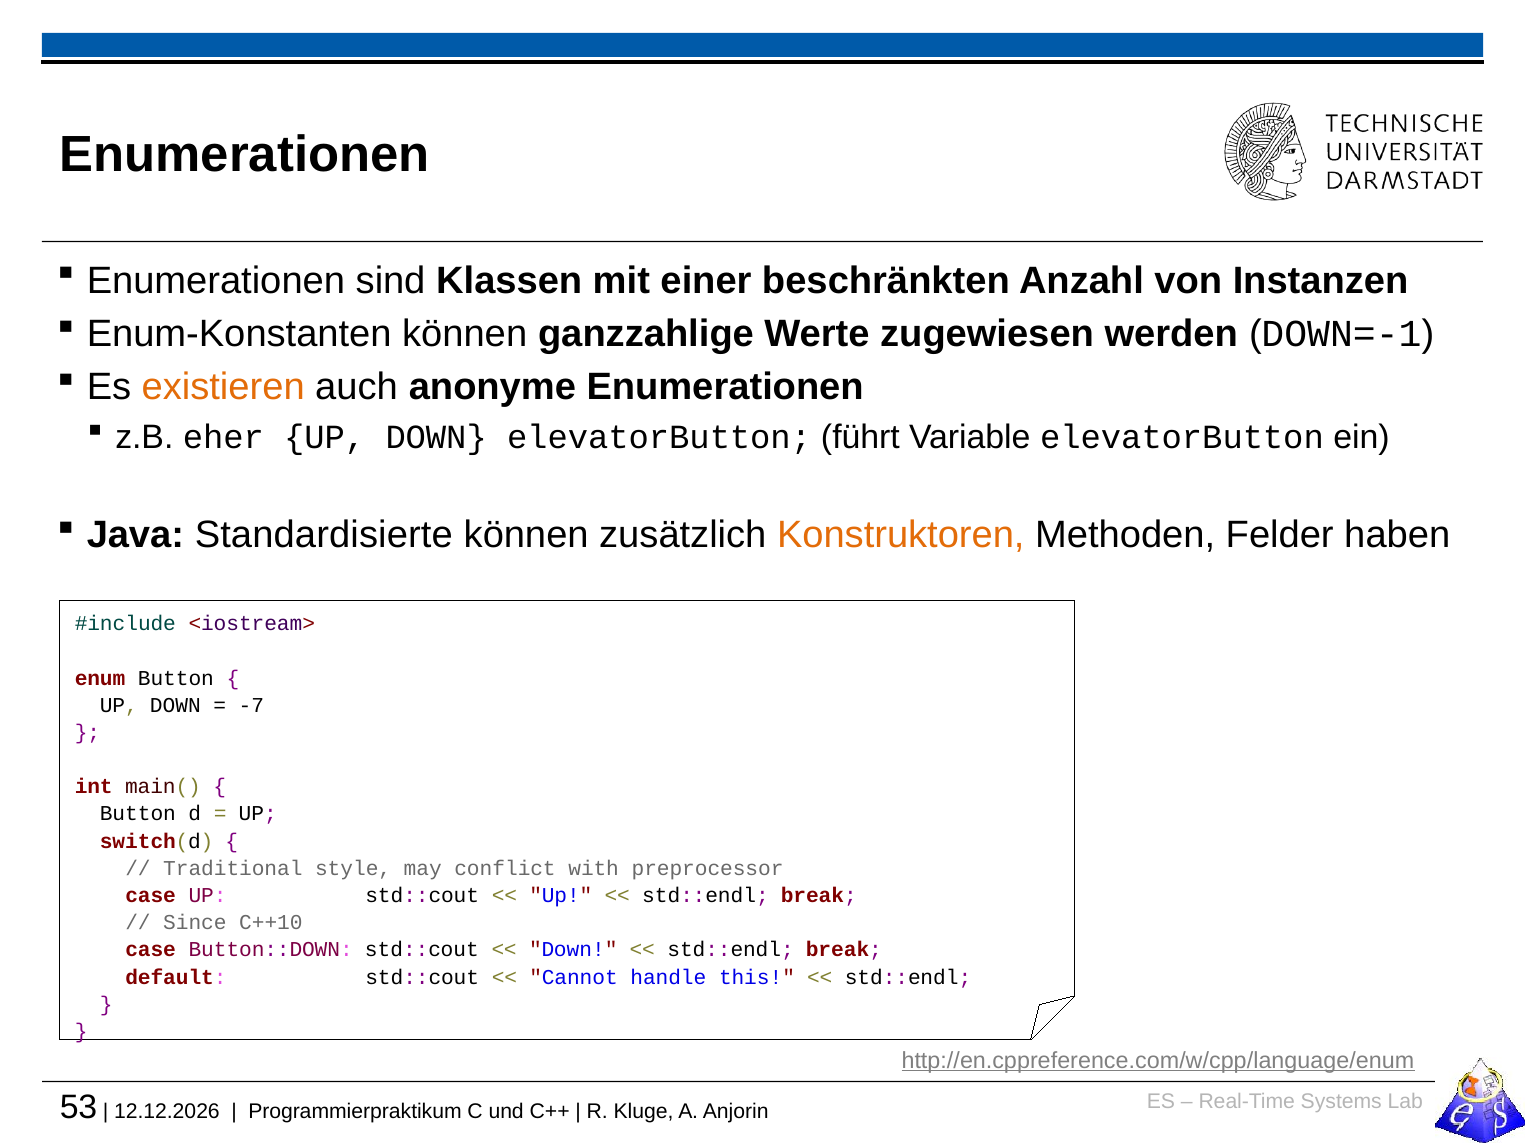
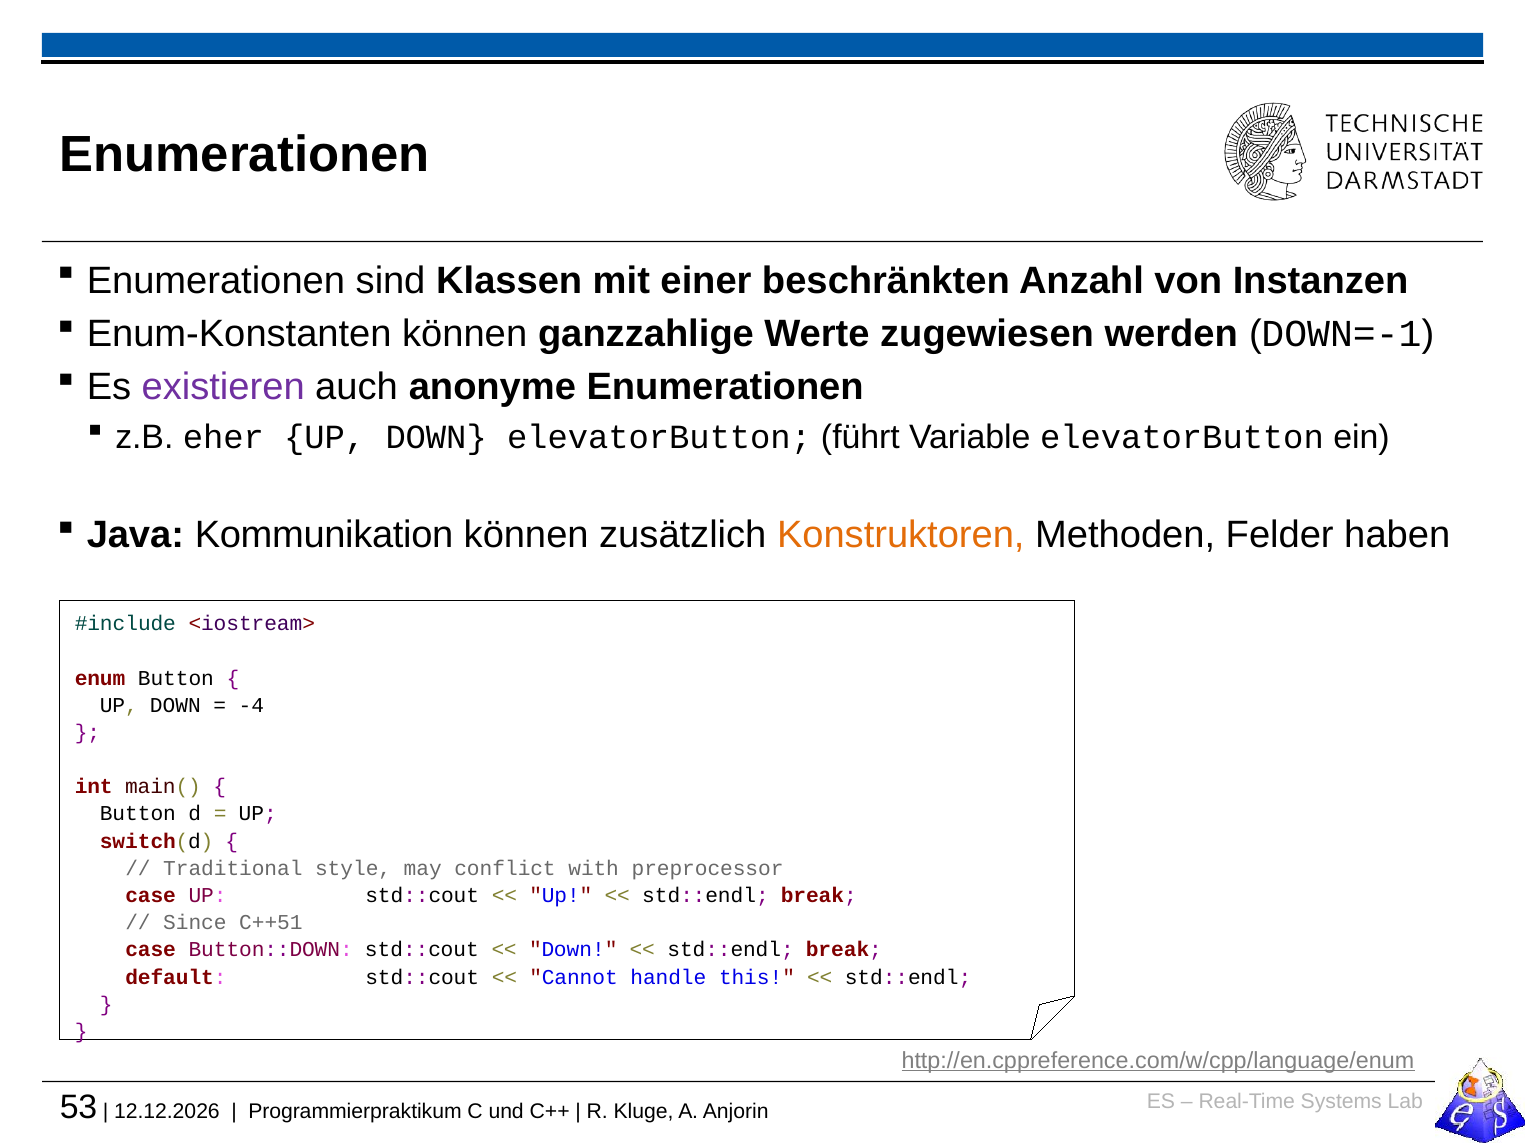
existieren colour: orange -> purple
Standardisierte: Standardisierte -> Kommunikation
-7: -7 -> -4
C++10: C++10 -> C++51
